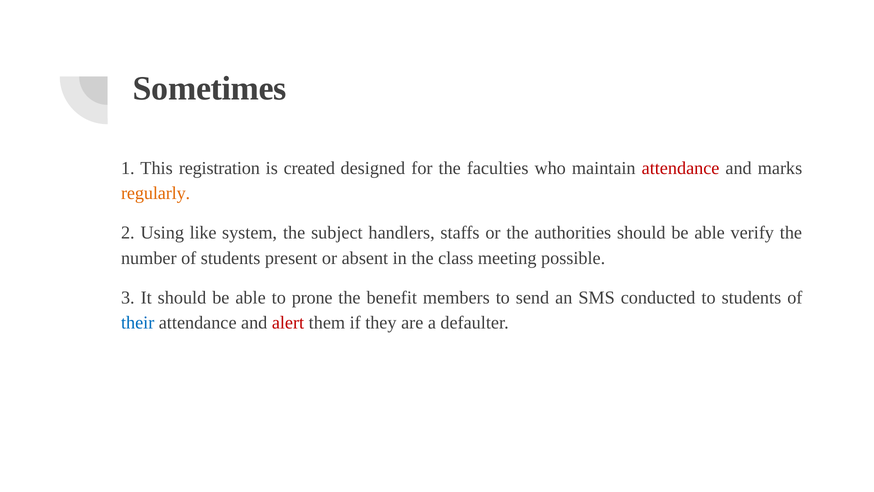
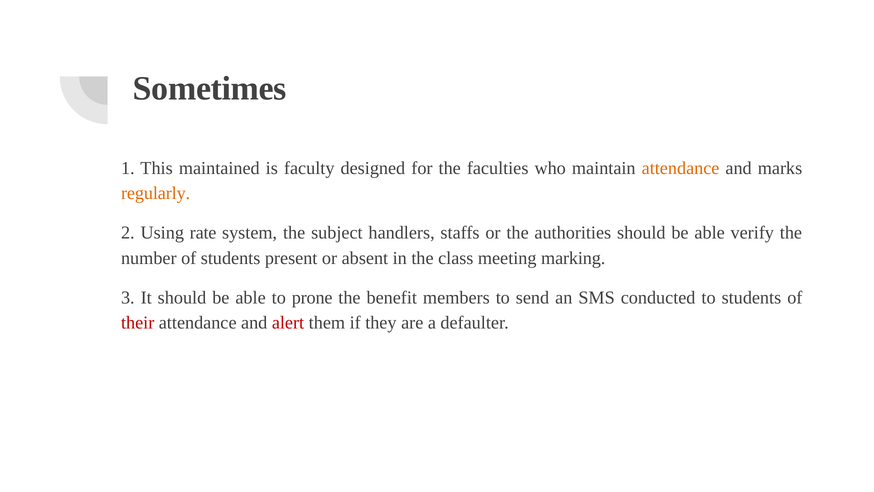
registration: registration -> maintained
created: created -> faculty
attendance at (681, 168) colour: red -> orange
like: like -> rate
possible: possible -> marking
their colour: blue -> red
